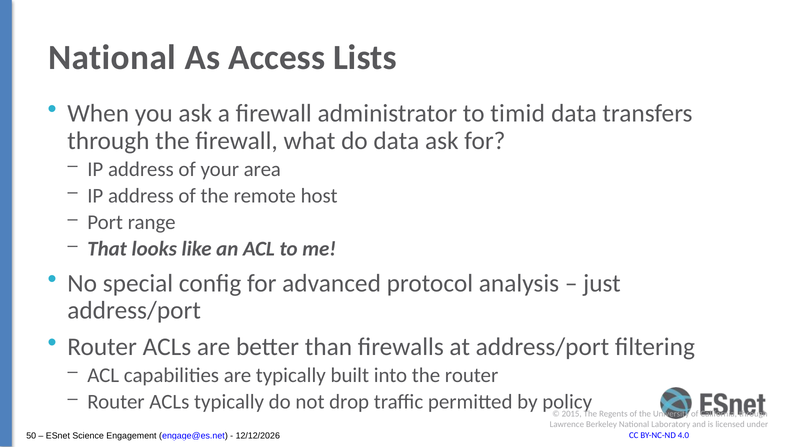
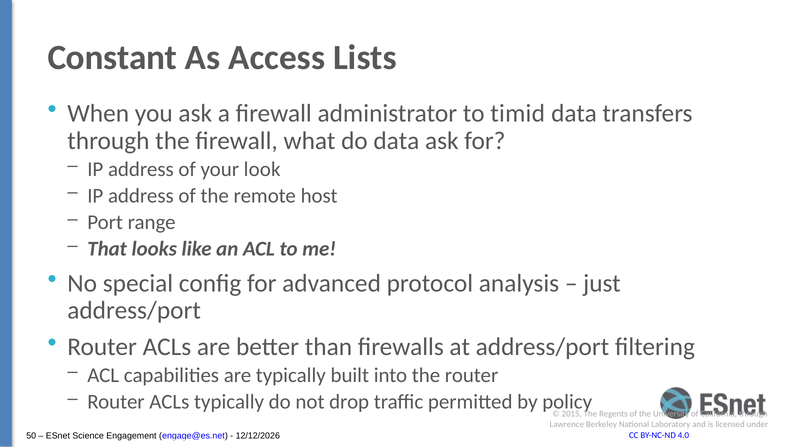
National at (112, 58): National -> Constant
area: area -> look
